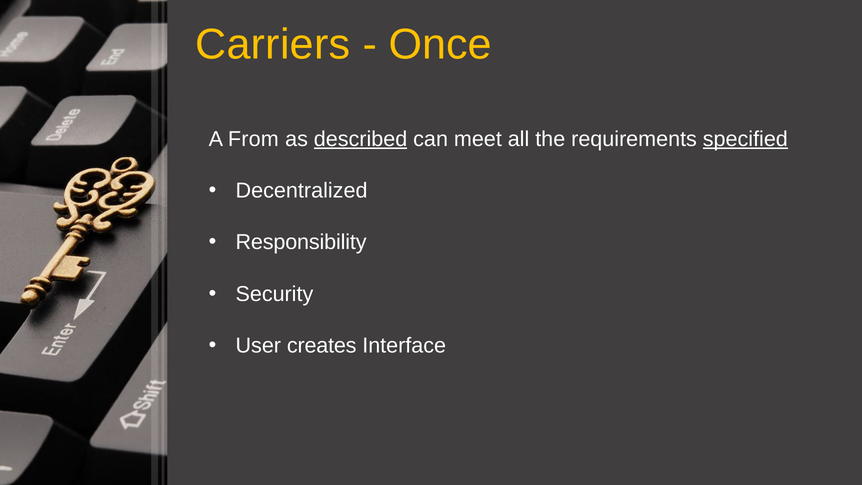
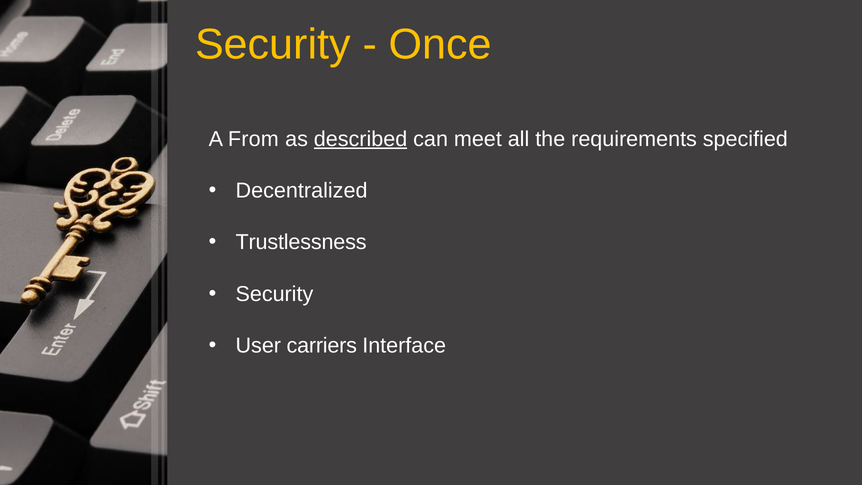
Carriers at (273, 45): Carriers -> Security
specified underline: present -> none
Responsibility: Responsibility -> Trustlessness
creates: creates -> carriers
